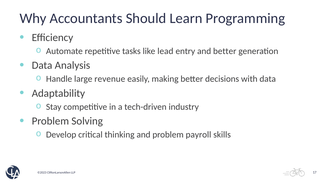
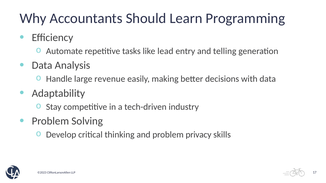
and better: better -> telling
payroll: payroll -> privacy
